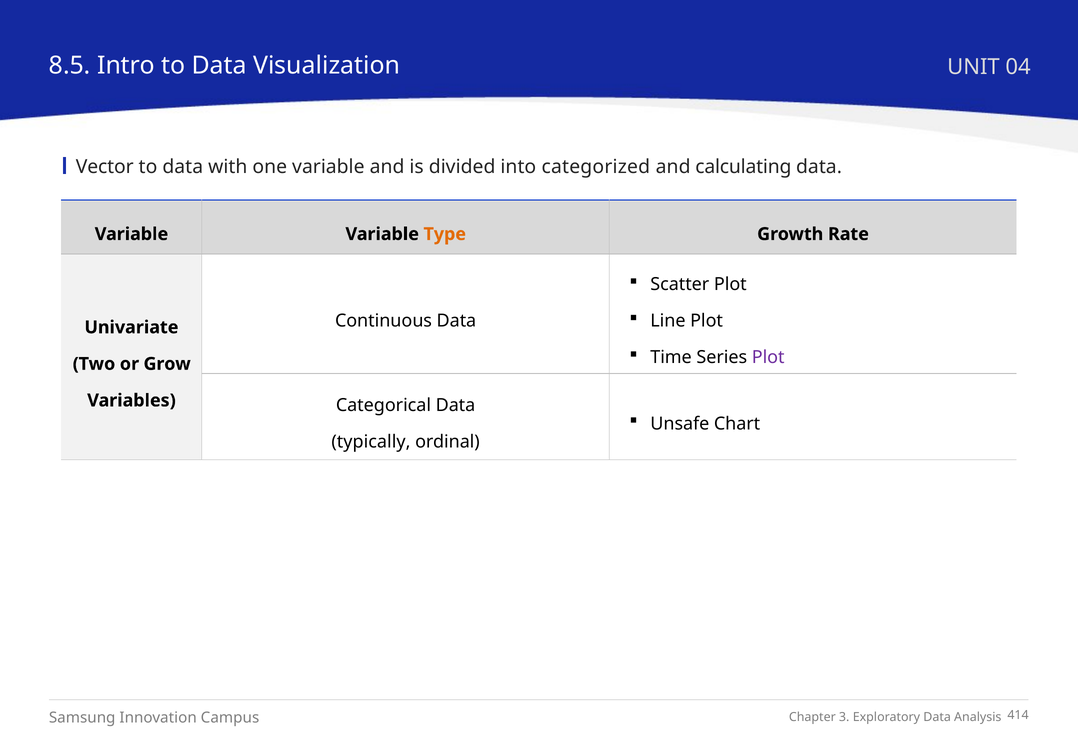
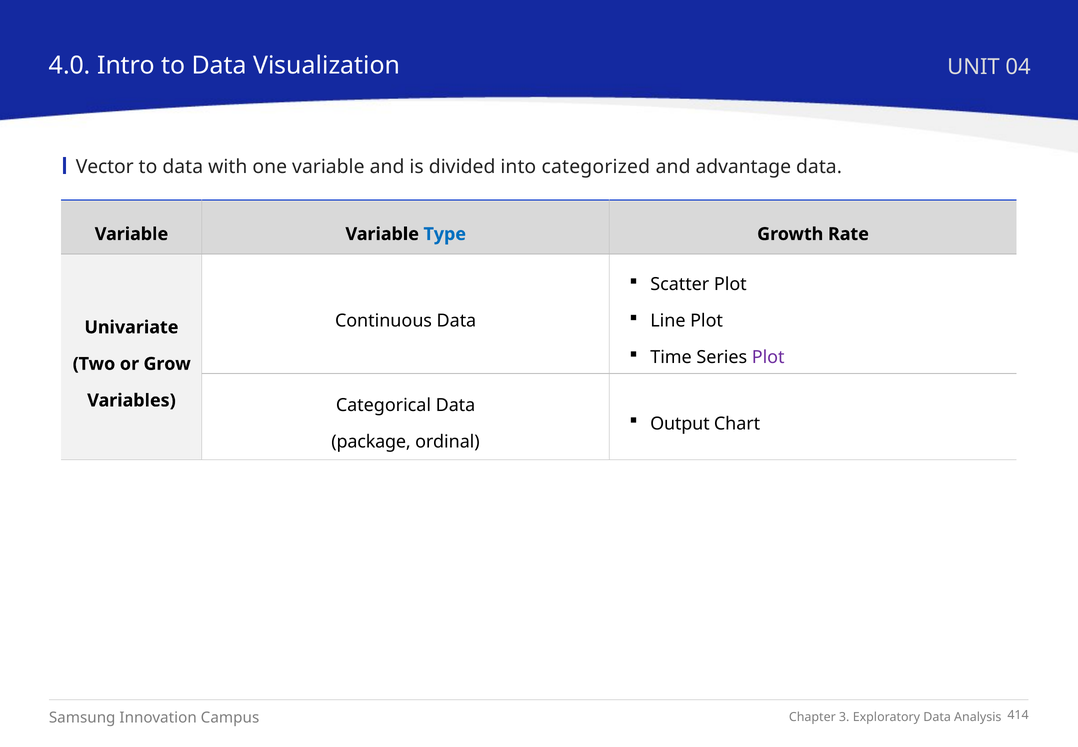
8.5: 8.5 -> 4.0
calculating: calculating -> advantage
Type colour: orange -> blue
Unsafe: Unsafe -> Output
typically: typically -> package
